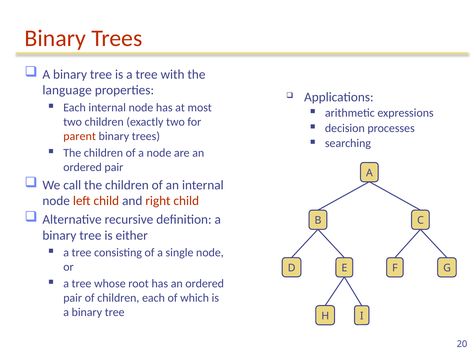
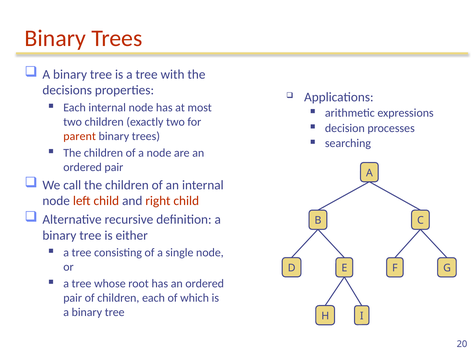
language: language -> decisions
